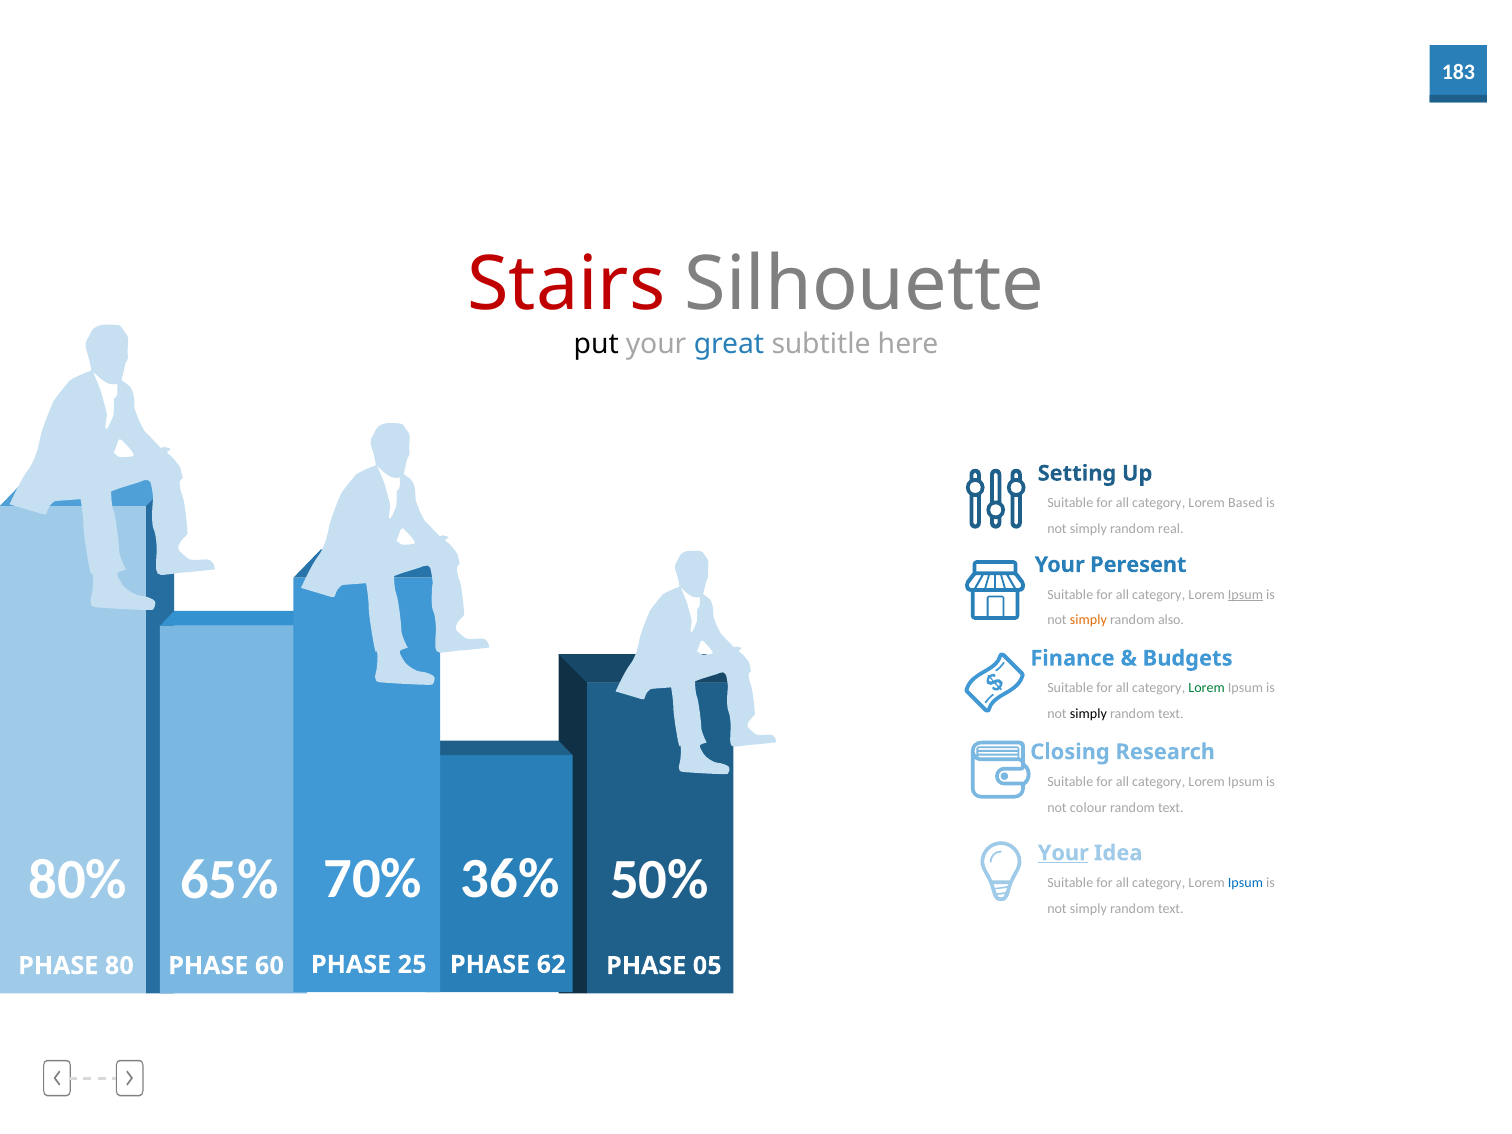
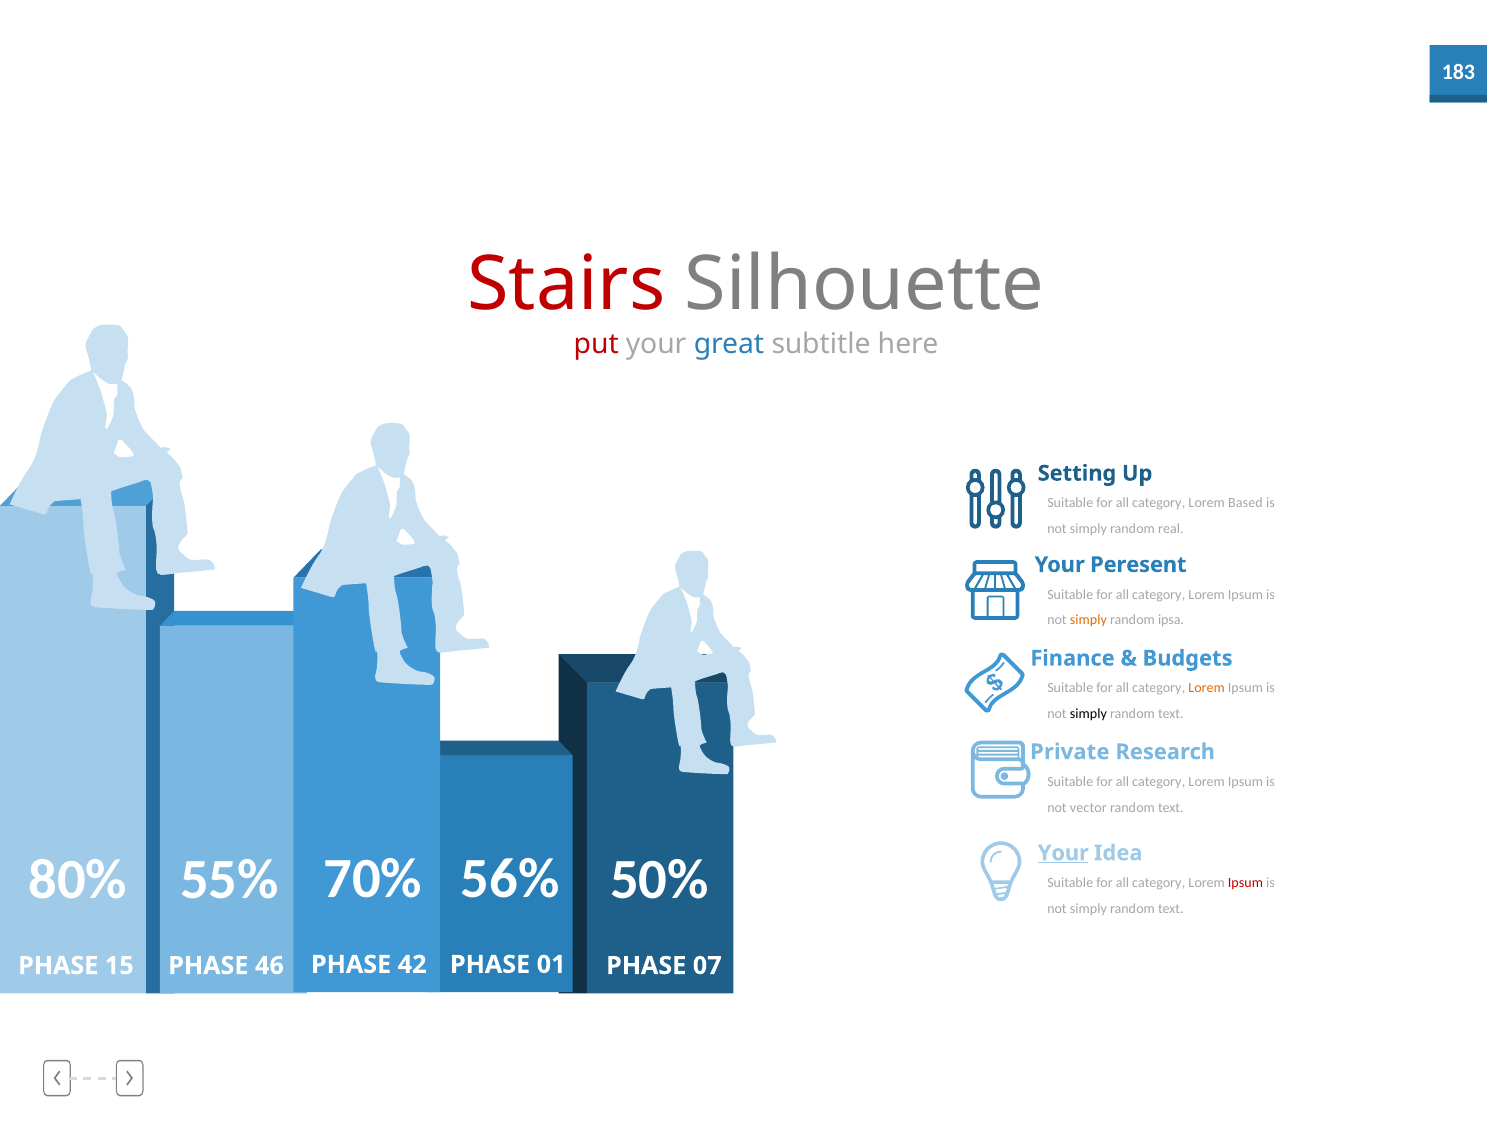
put colour: black -> red
Ipsum at (1245, 595) underline: present -> none
also: also -> ipsa
Lorem at (1207, 688) colour: green -> orange
Closing: Closing -> Private
colour: colour -> vector
36%: 36% -> 56%
65%: 65% -> 55%
Ipsum at (1245, 883) colour: blue -> red
25: 25 -> 42
62: 62 -> 01
80: 80 -> 15
60: 60 -> 46
05: 05 -> 07
